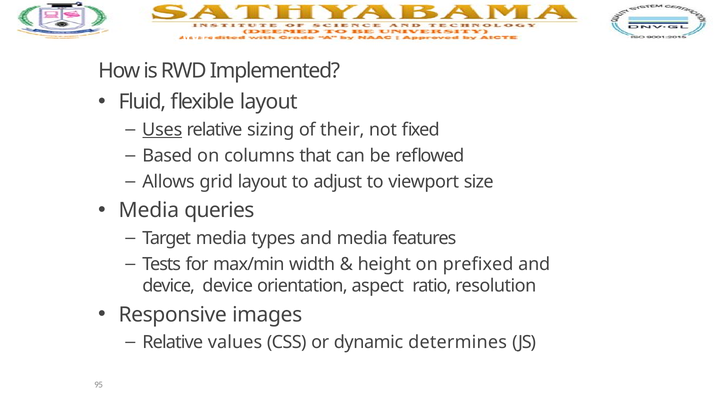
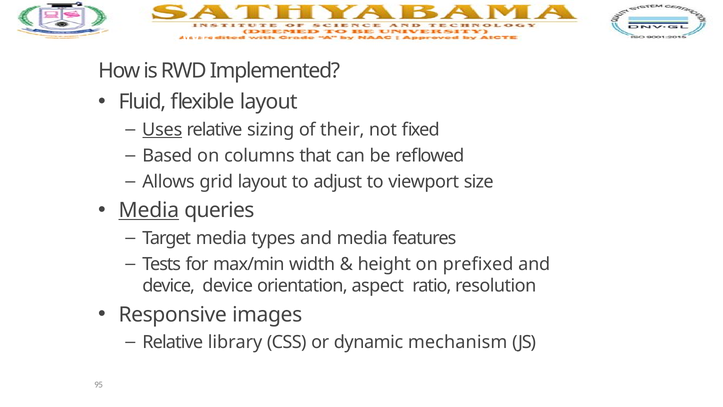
Media at (149, 210) underline: none -> present
values: values -> library
determines: determines -> mechanism
